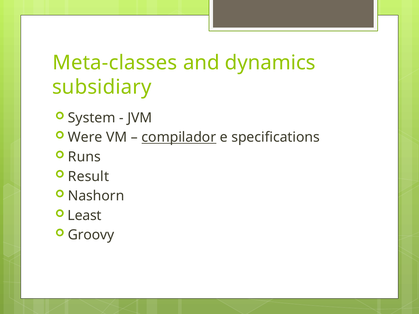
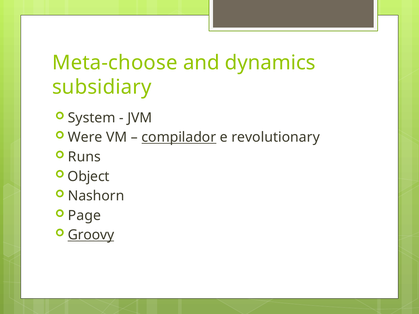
Meta-classes: Meta-classes -> Meta-choose
specifications: specifications -> revolutionary
Result: Result -> Object
Least: Least -> Page
Groovy underline: none -> present
